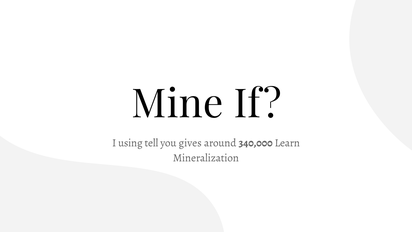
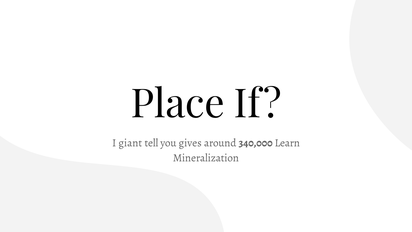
Mine: Mine -> Place
using: using -> giant
